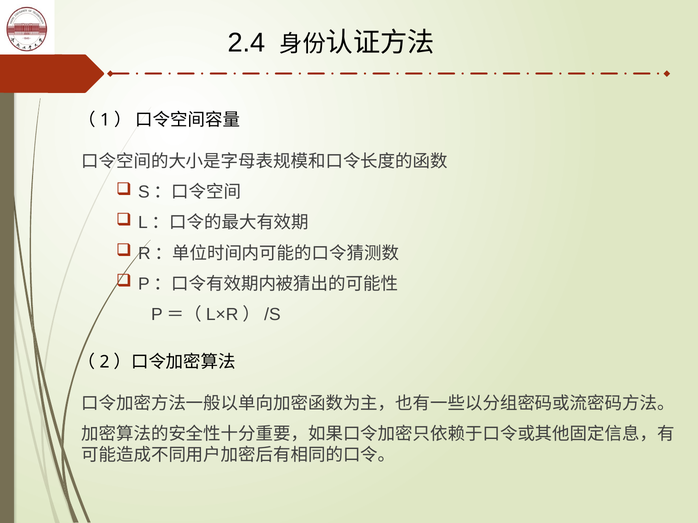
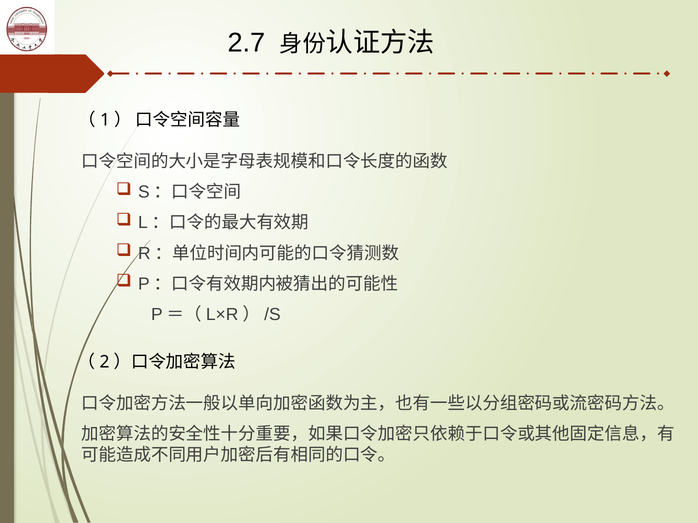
2.4: 2.4 -> 2.7
